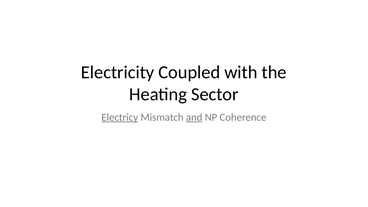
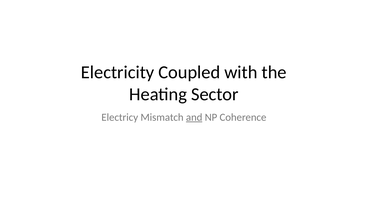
Electricy underline: present -> none
